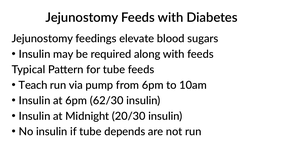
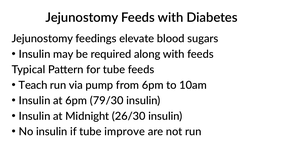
62/30: 62/30 -> 79/30
20/30: 20/30 -> 26/30
depends: depends -> improve
